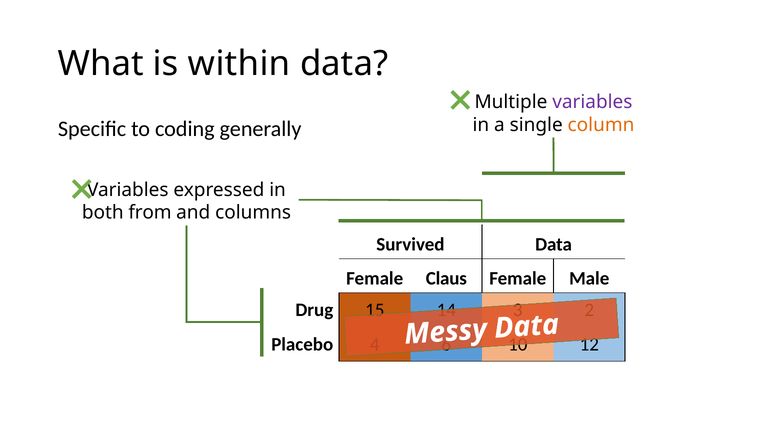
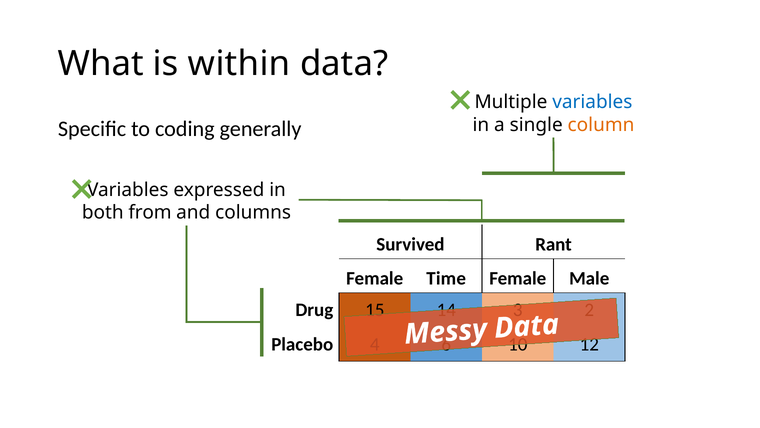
variables at (592, 102) colour: purple -> blue
Survived Data: Data -> Rant
Claus: Claus -> Time
